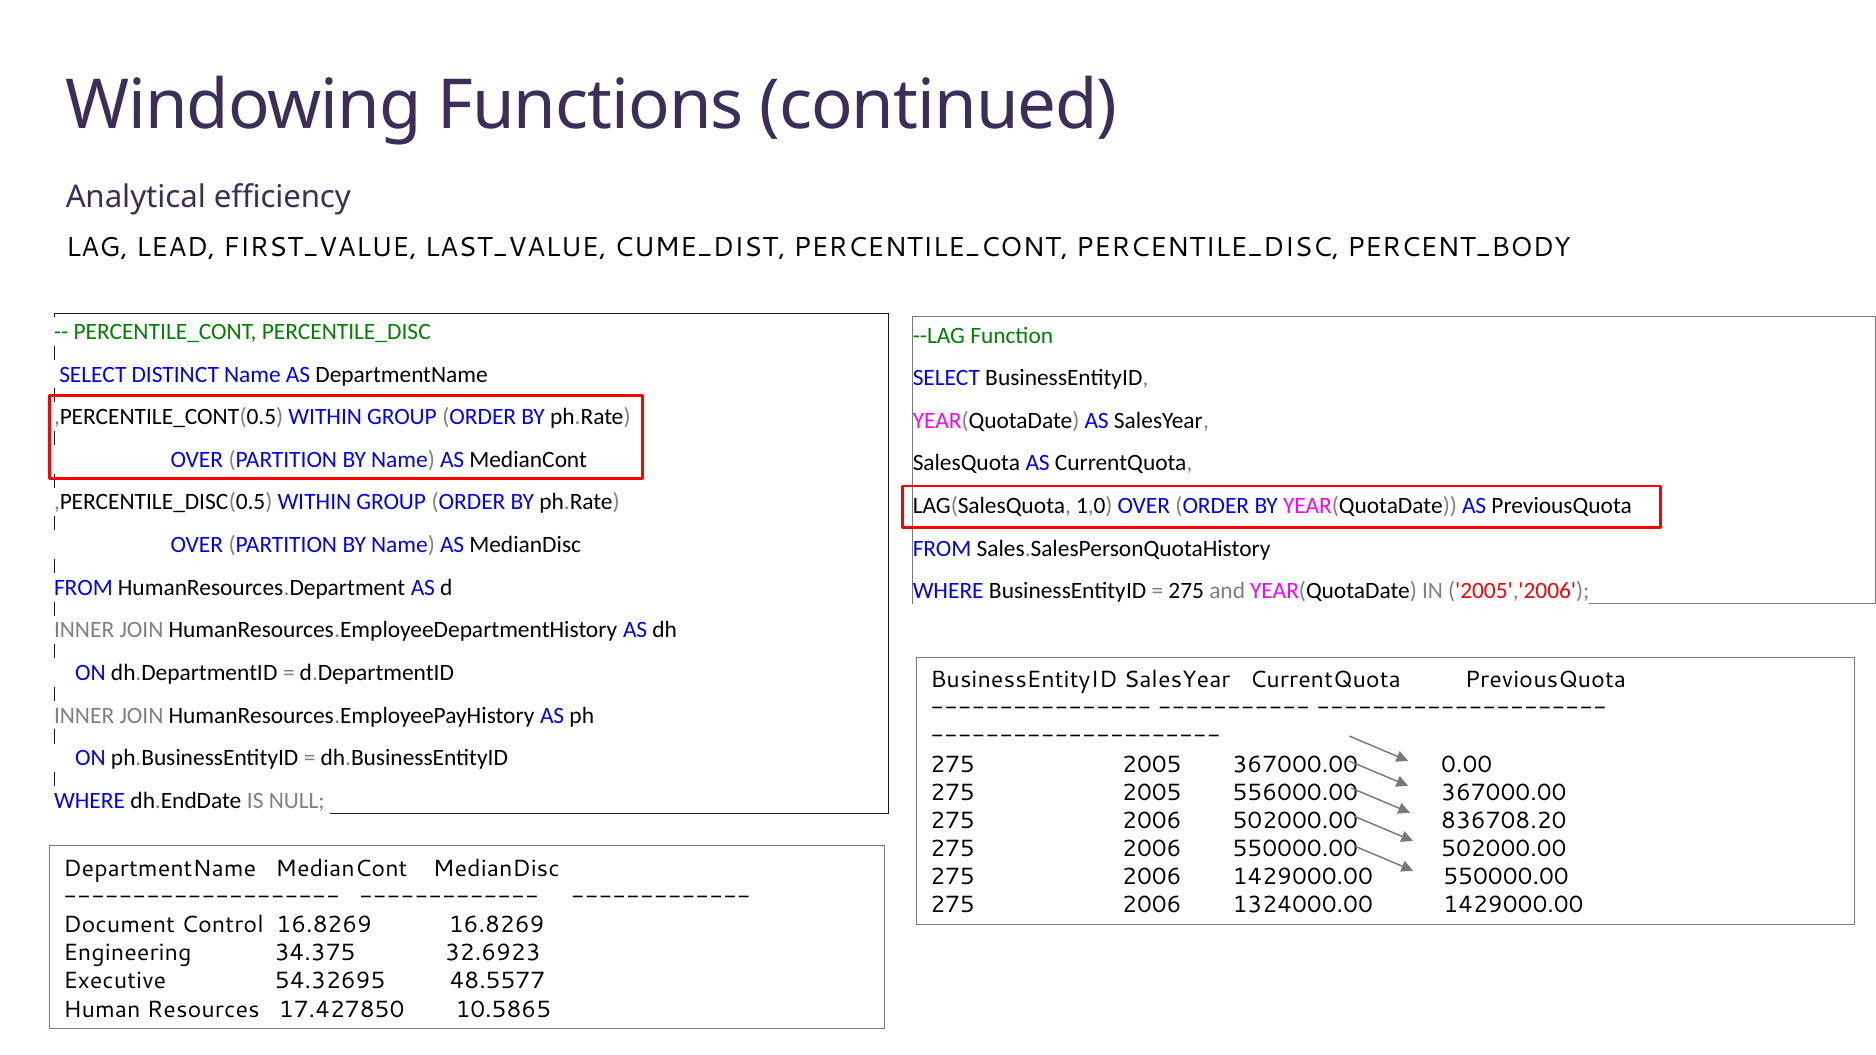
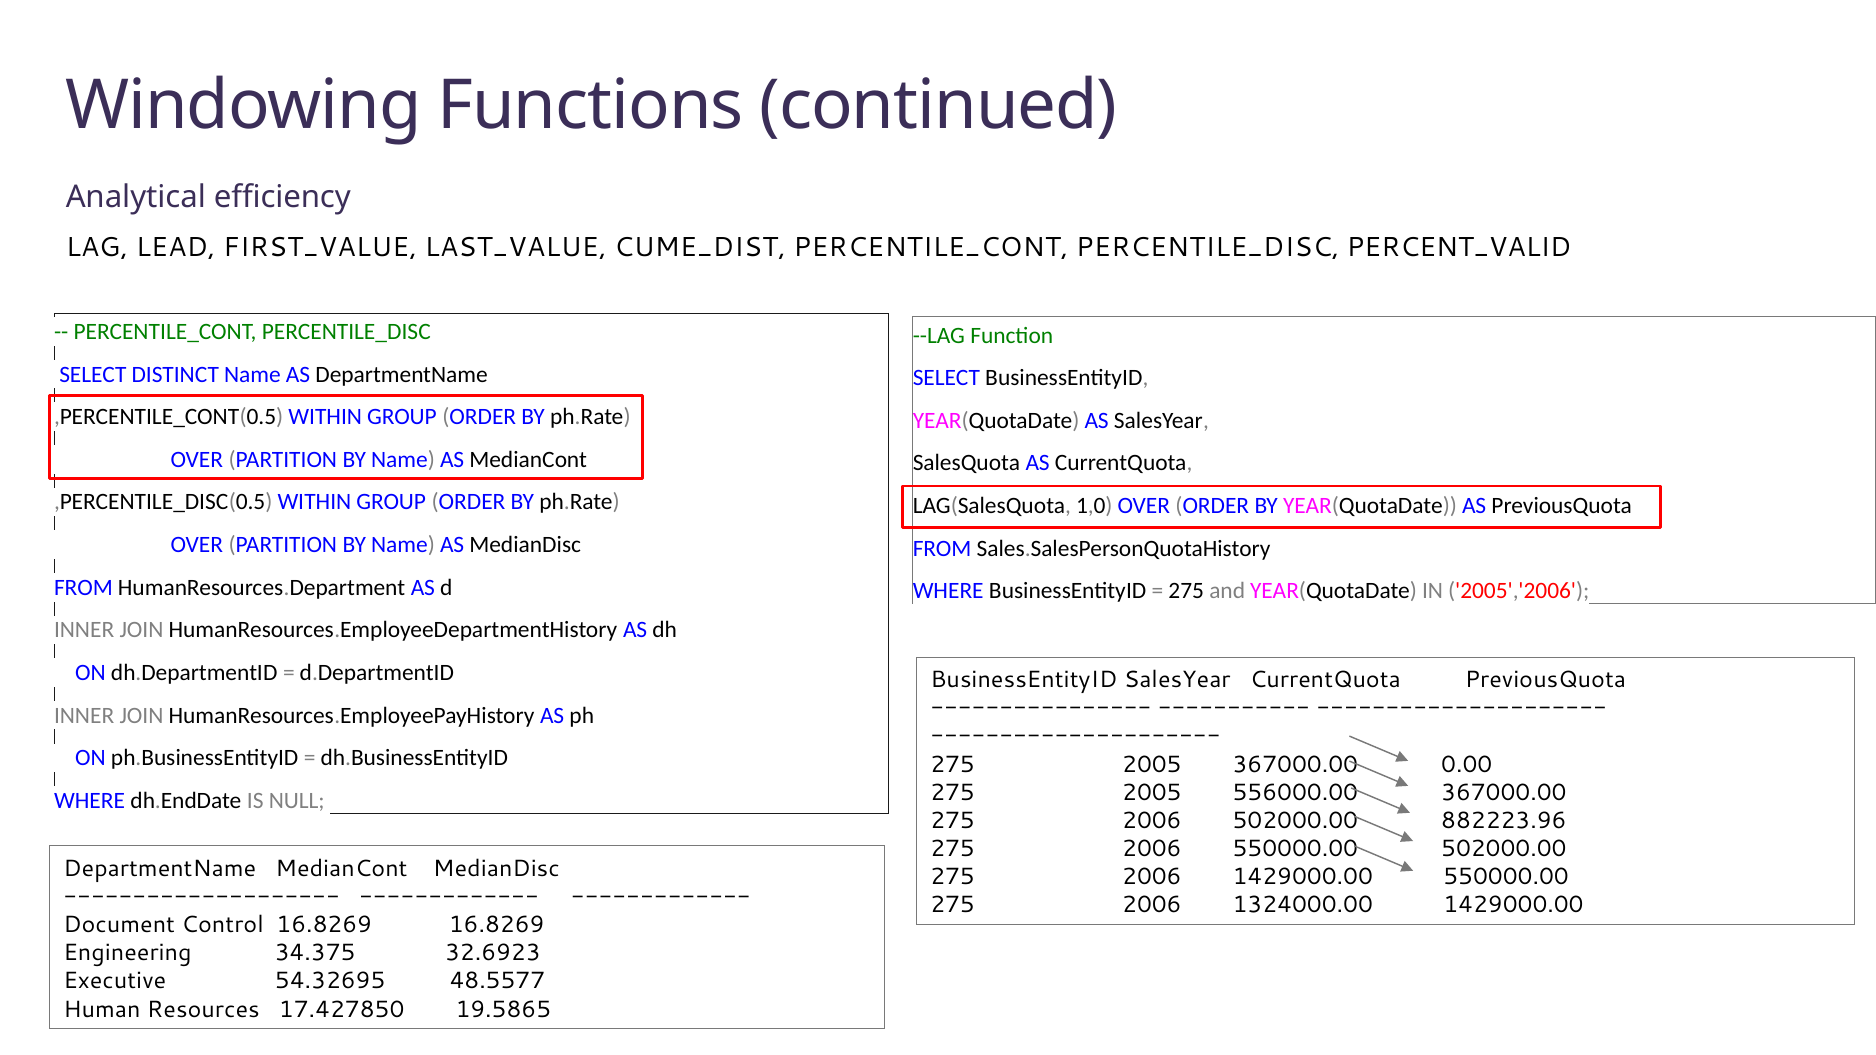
PERCENT_BODY: PERCENT_BODY -> PERCENT_VALID
836708.20: 836708.20 -> 882223.96
10.5865: 10.5865 -> 19.5865
